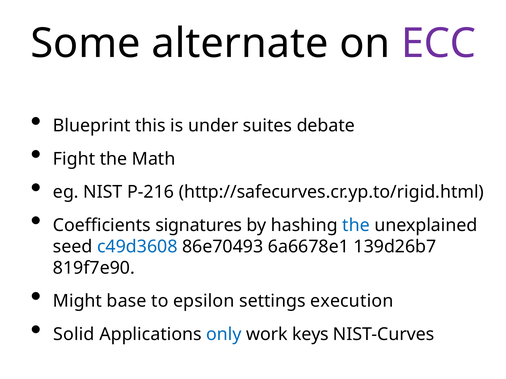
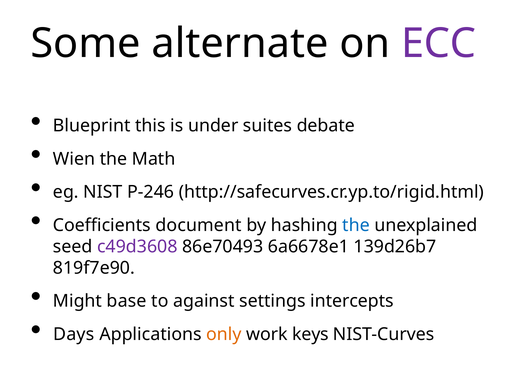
Fight: Fight -> Wien
P-216: P-216 -> P-246
signatures: signatures -> document
c49d3608 colour: blue -> purple
epsilon: epsilon -> against
execution: execution -> intercepts
Solid: Solid -> Days
only colour: blue -> orange
